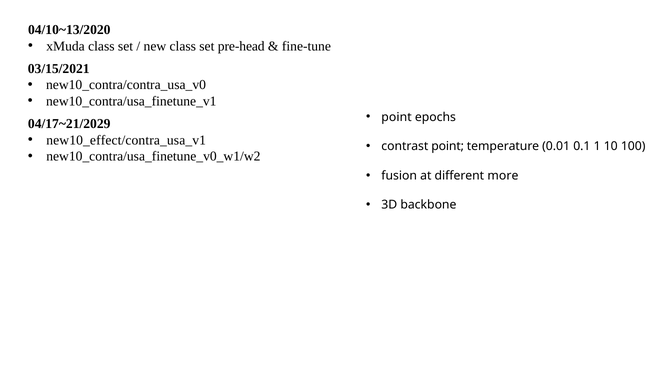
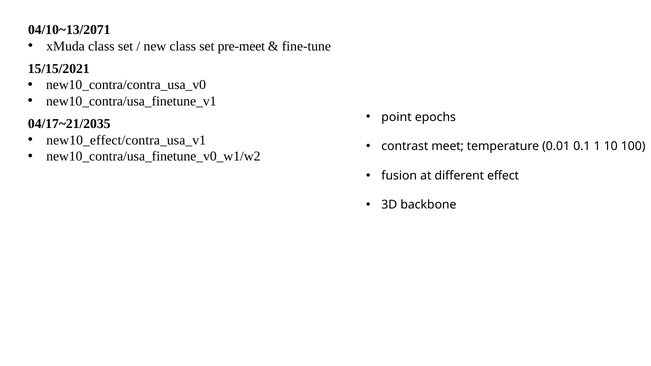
04/10~13/2020: 04/10~13/2020 -> 04/10~13/2071
pre-head: pre-head -> pre-meet
03/15/2021: 03/15/2021 -> 15/15/2021
04/17~21/2029: 04/17~21/2029 -> 04/17~21/2035
contrast point: point -> meet
more: more -> effect
